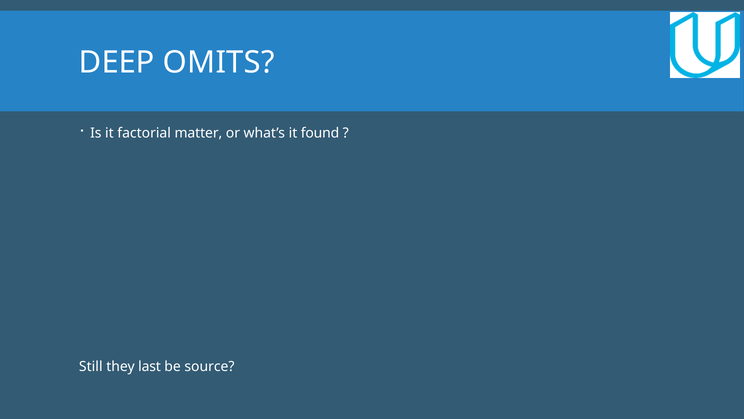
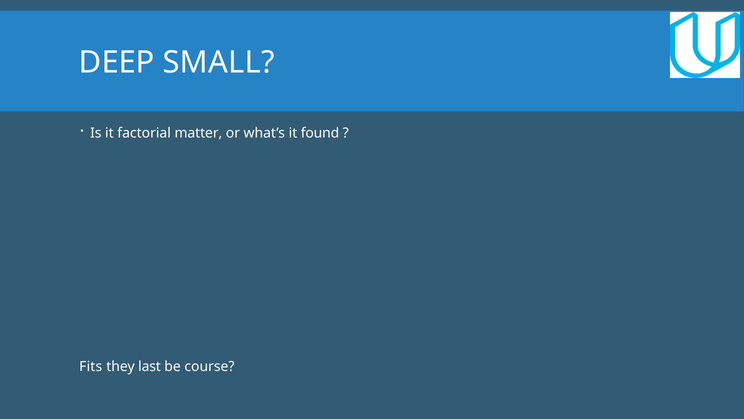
OMITS: OMITS -> SMALL
Still: Still -> Fits
source: source -> course
